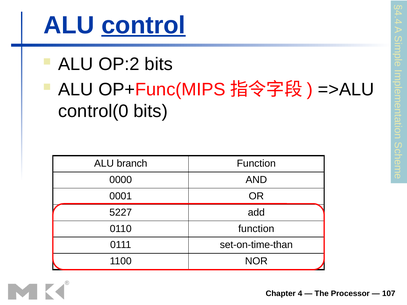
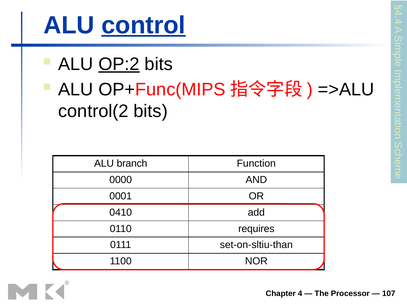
OP:2 underline: none -> present
control(0: control(0 -> control(2
5227: 5227 -> 0410
0110 function: function -> requires
set-on-time-than: set-on-time-than -> set-on-sltiu-than
